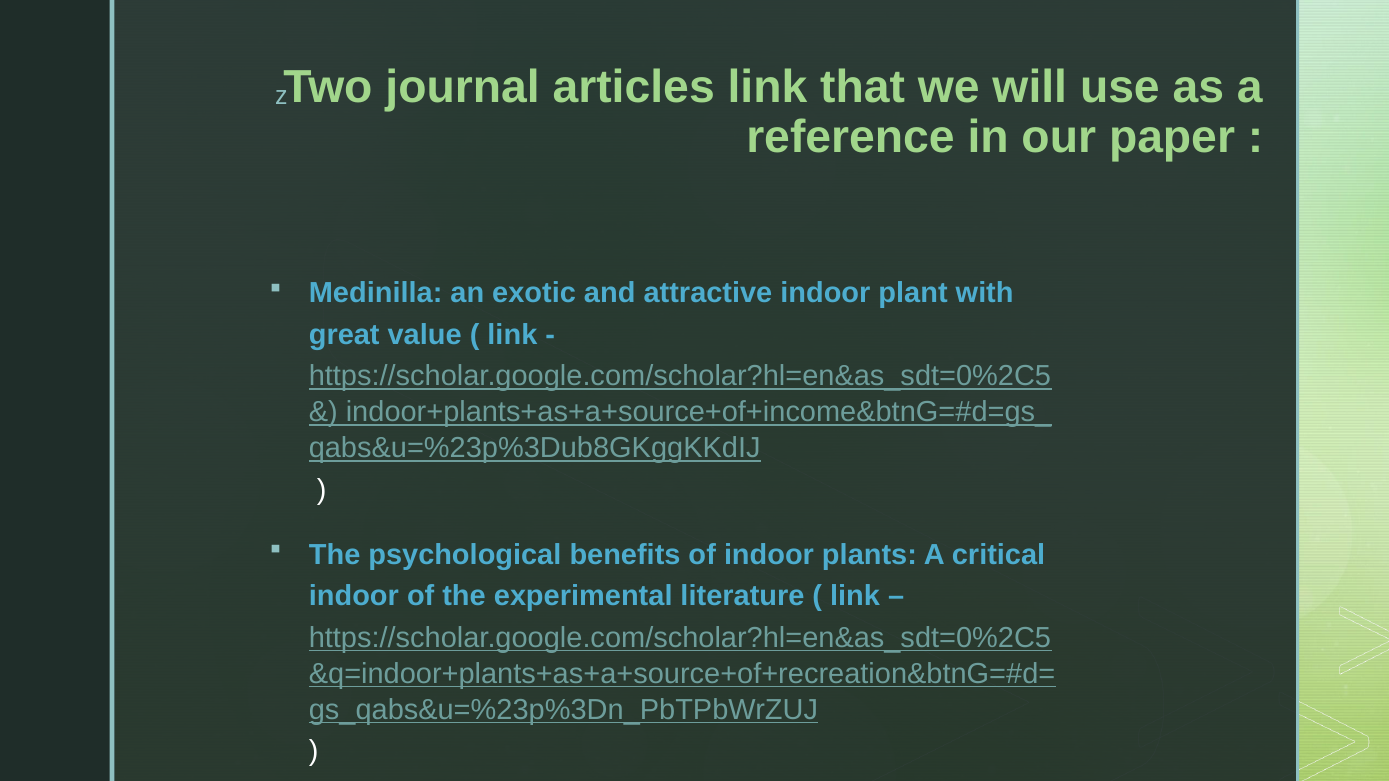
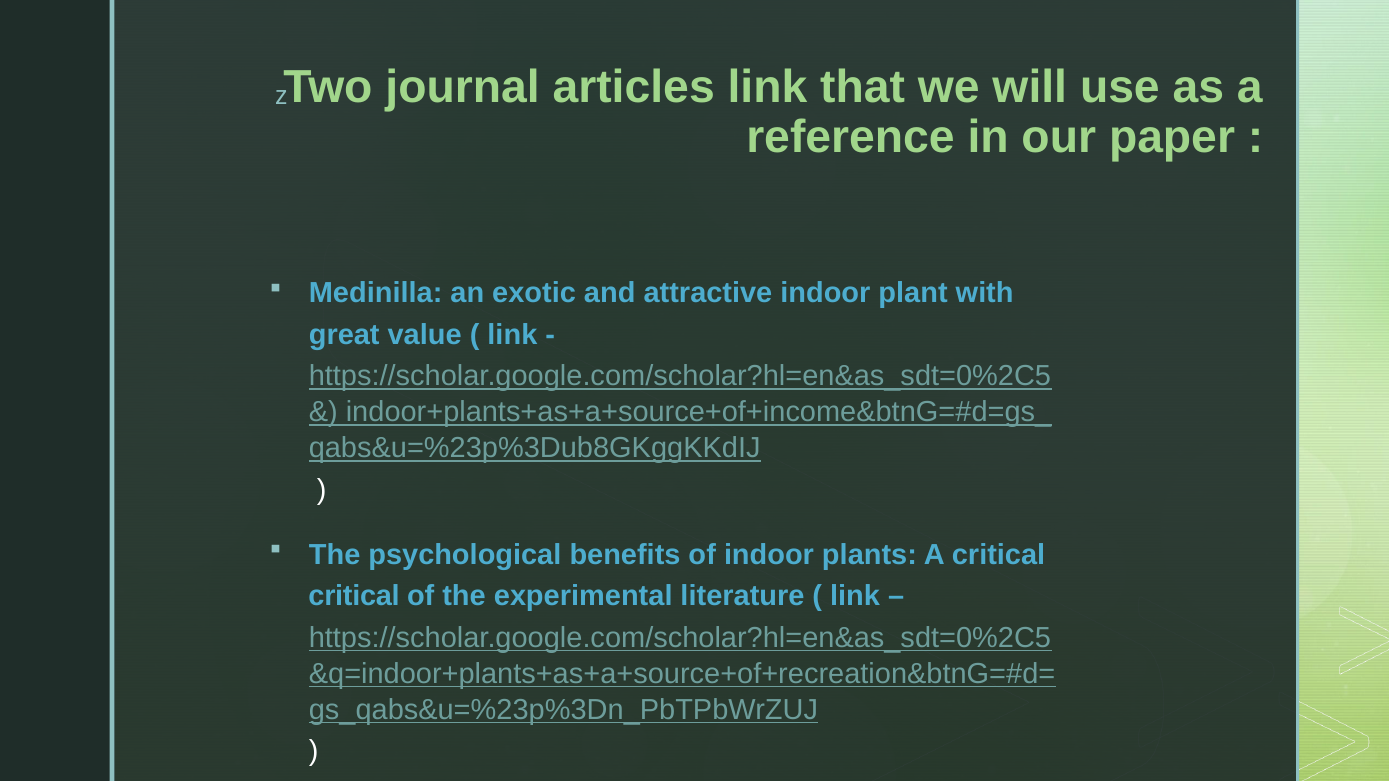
indoor at (354, 596): indoor -> critical
